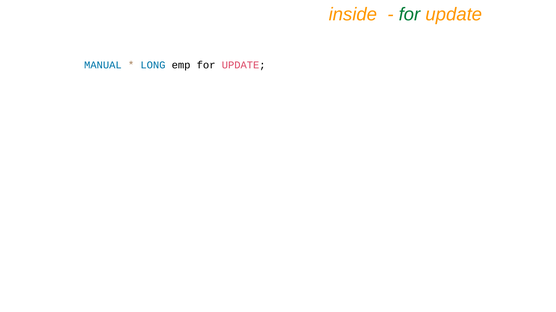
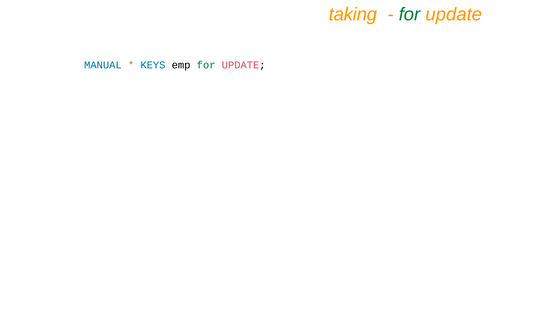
inside: inside -> taking
LONG: LONG -> KEYS
for at (206, 65) colour: black -> green
